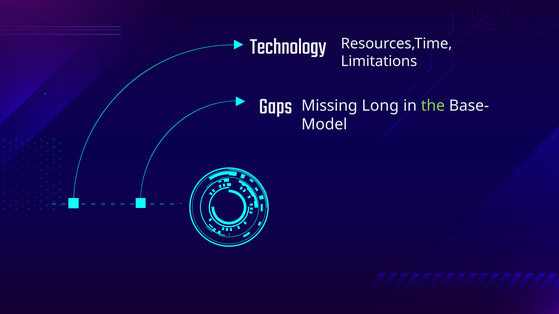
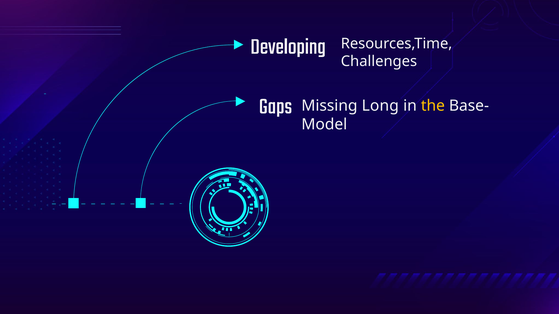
Technology: Technology -> Developing
Limitations: Limitations -> Challenges
the colour: light green -> yellow
